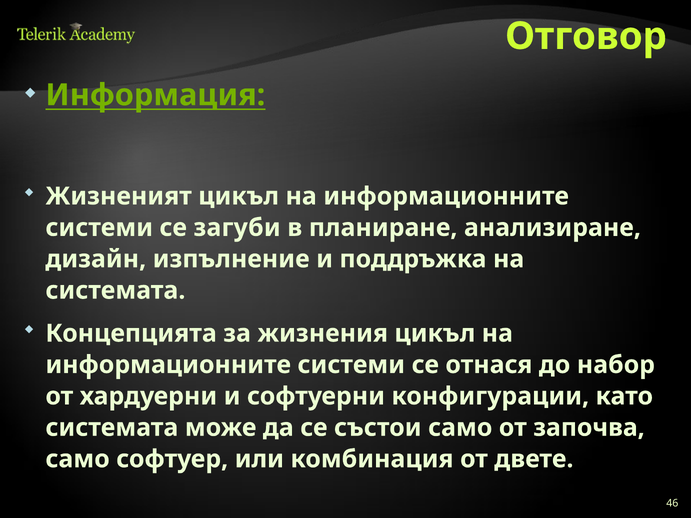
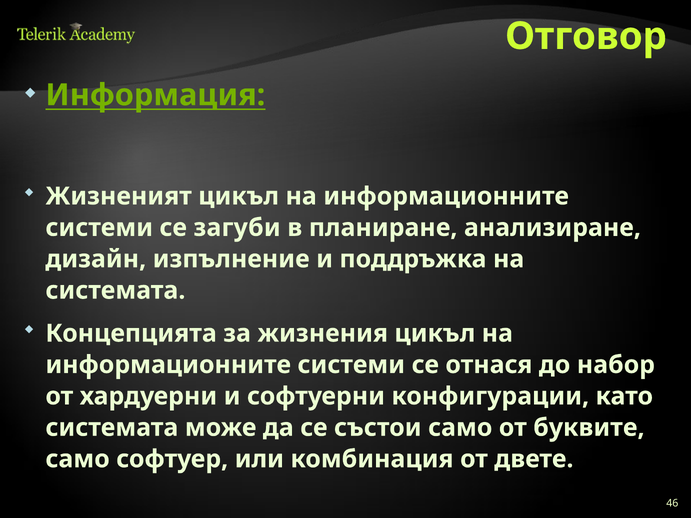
започва: започва -> буквите
